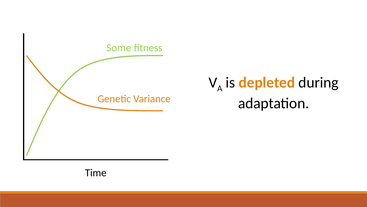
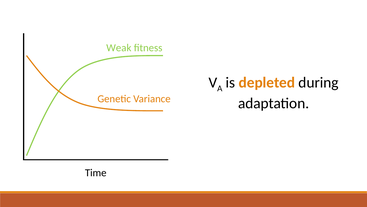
Some: Some -> Weak
